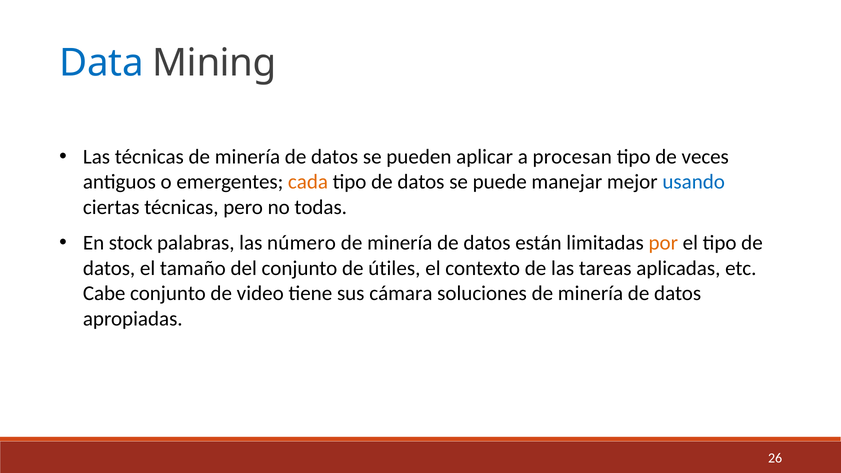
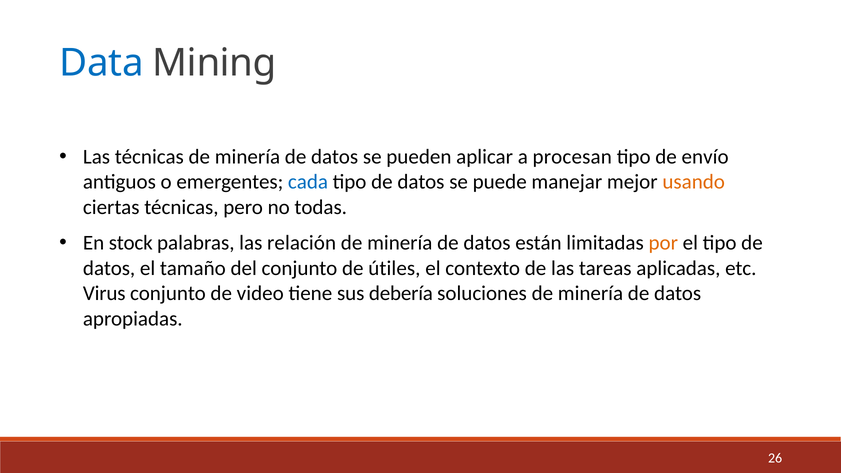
veces: veces -> envío
cada colour: orange -> blue
usando colour: blue -> orange
número: número -> relación
Cabe: Cabe -> Virus
cámara: cámara -> debería
